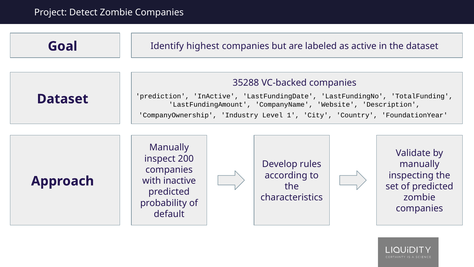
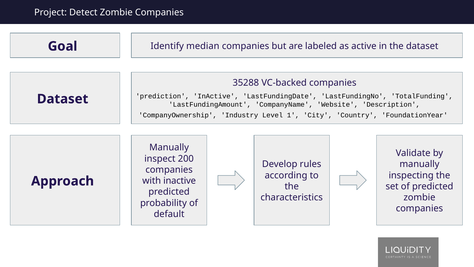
highest: highest -> median
